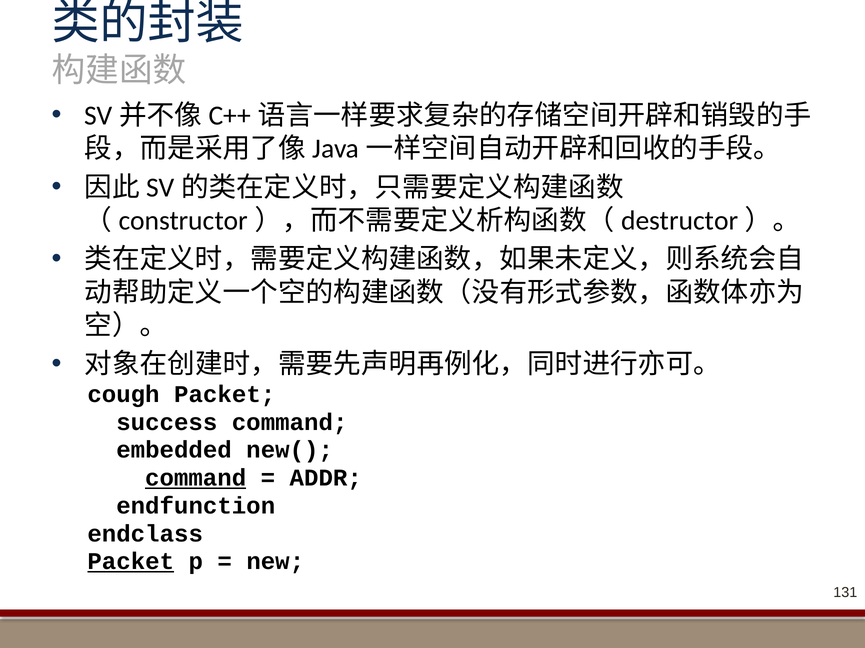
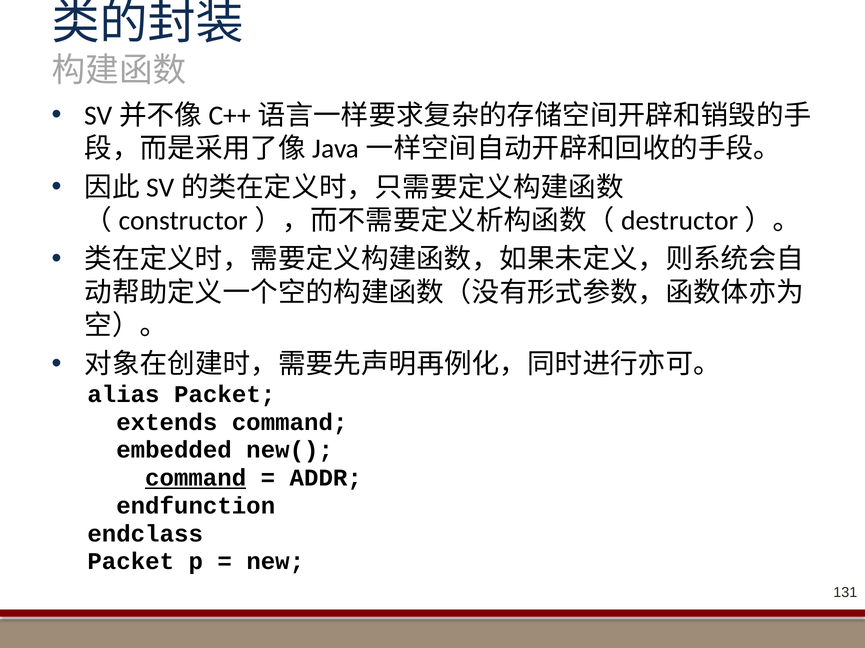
cough: cough -> alias
success: success -> extends
Packet at (131, 562) underline: present -> none
